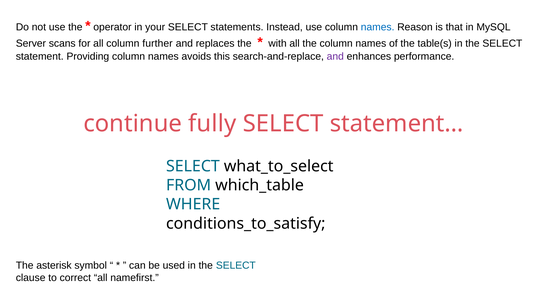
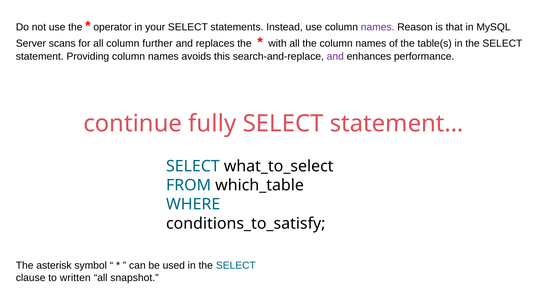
names at (378, 27) colour: blue -> purple
correct: correct -> written
namefirst: namefirst -> snapshot
